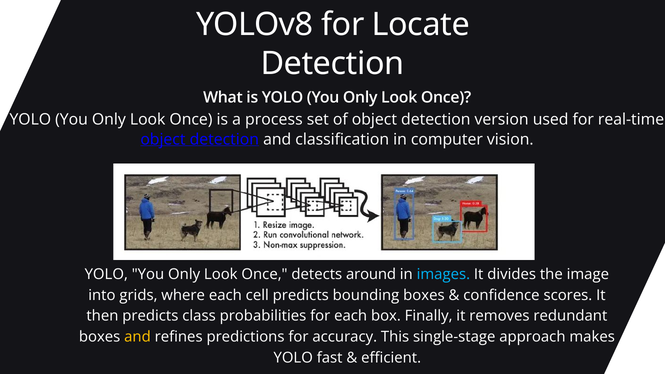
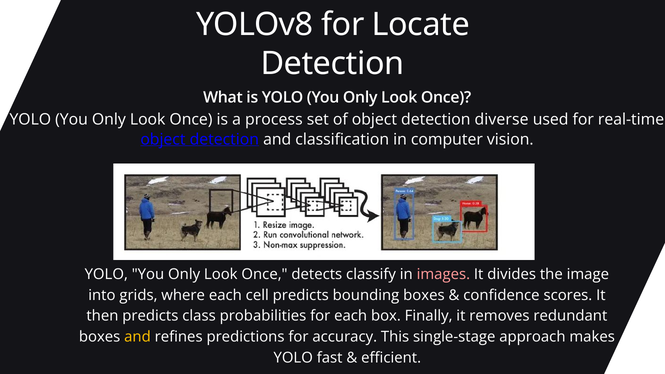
version: version -> diverse
around: around -> classify
images colour: light blue -> pink
